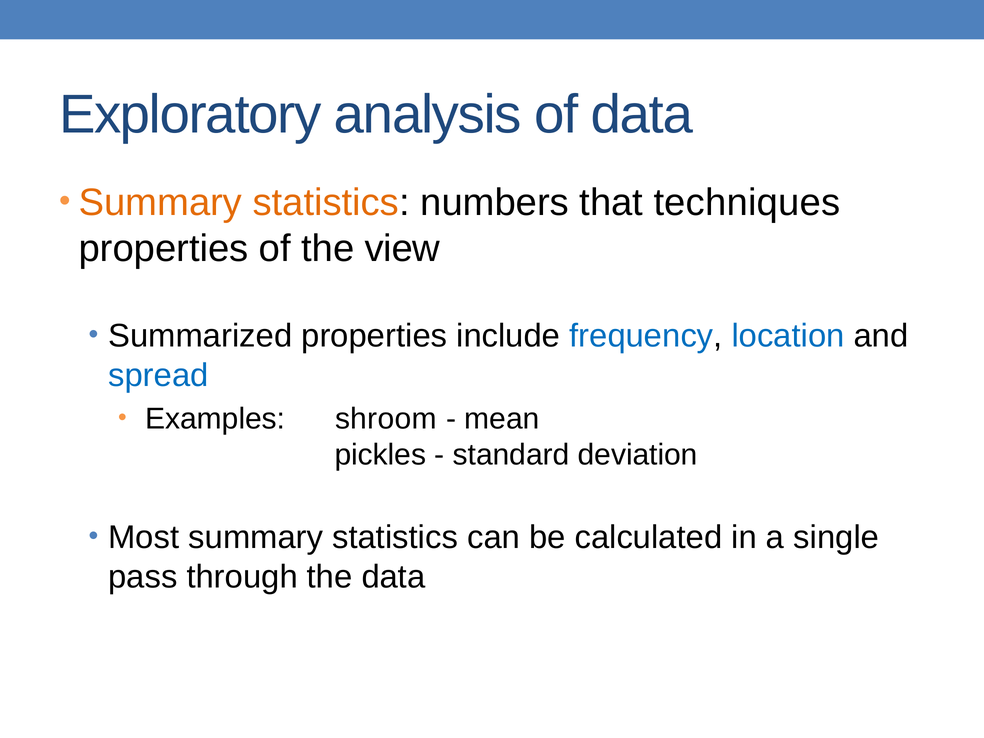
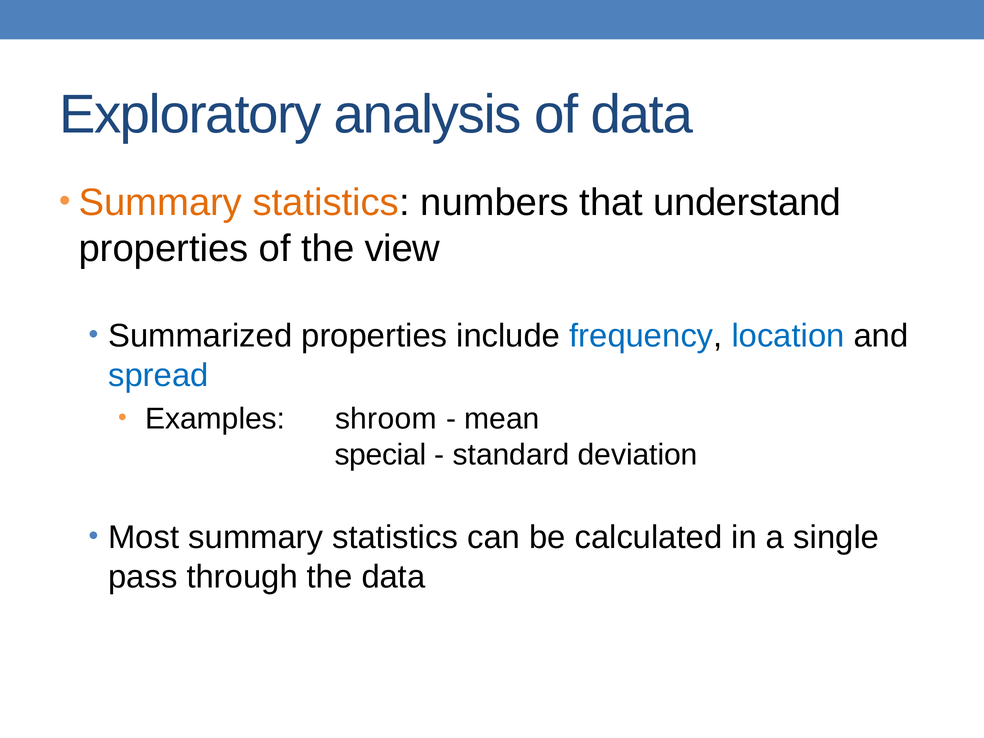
techniques: techniques -> understand
pickles: pickles -> special
